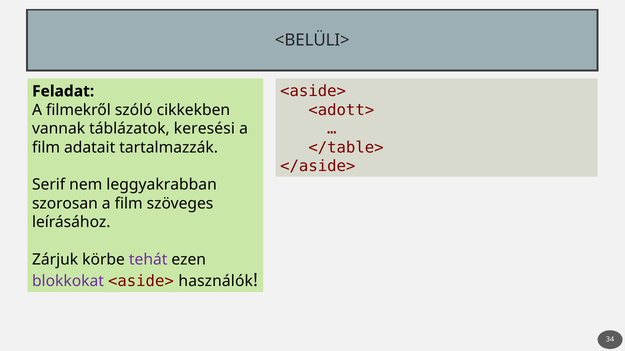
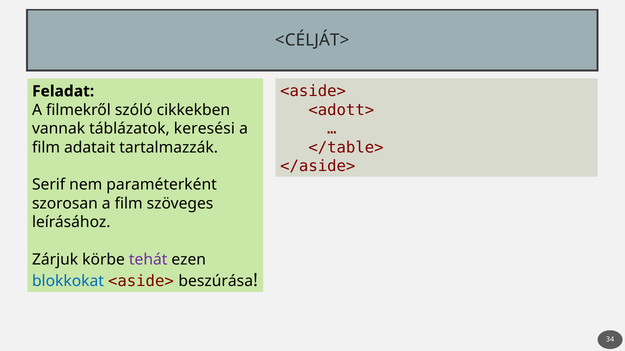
<BELÜLI>: <BELÜLI> -> <CÉLJÁT>
leggyakrabban: leggyakrabban -> paraméterként
blokkokat colour: purple -> blue
használók: használók -> beszúrása
